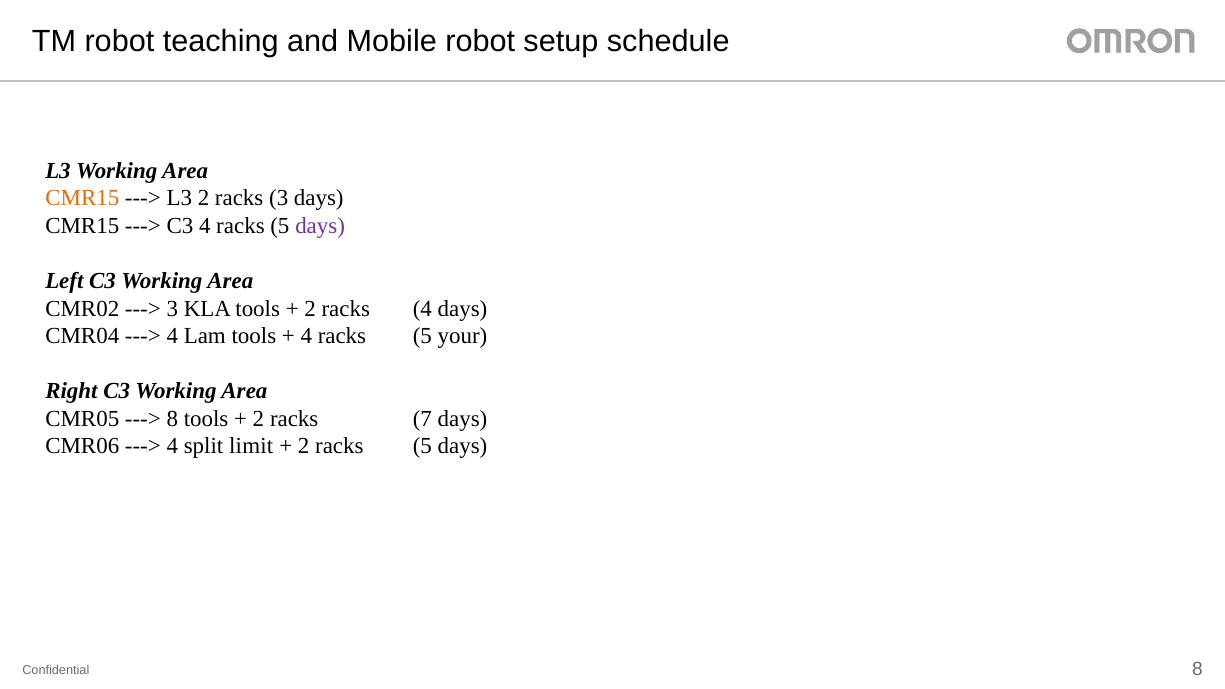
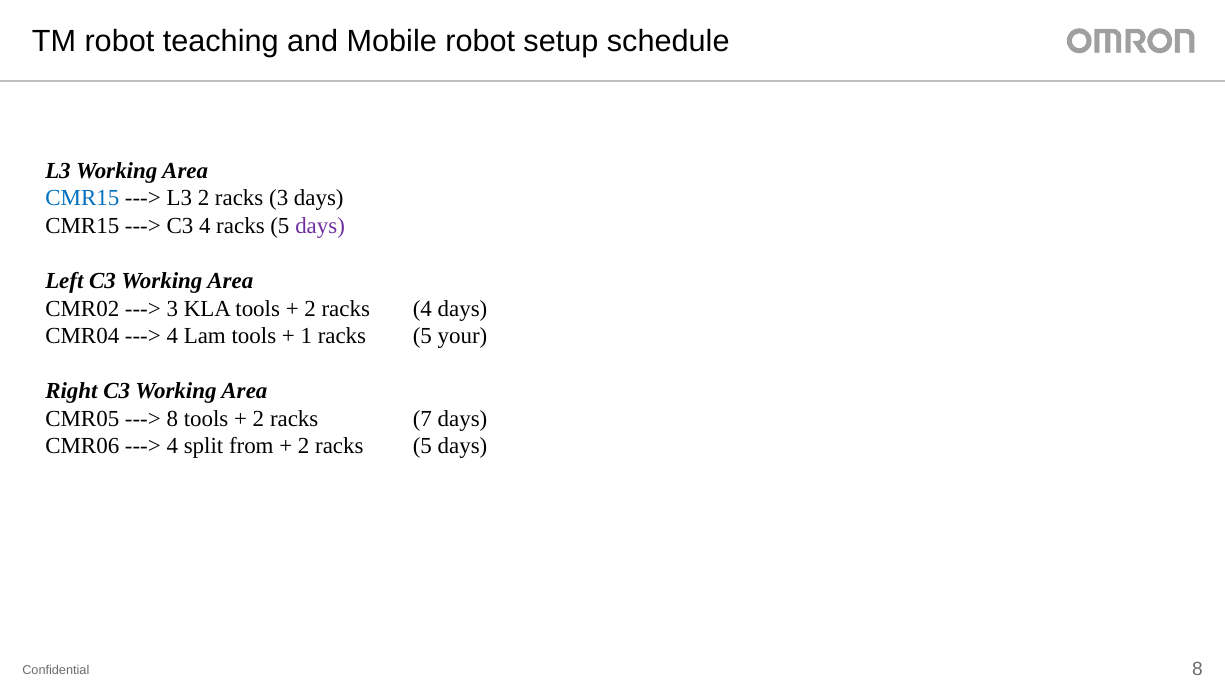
CMR15 at (82, 198) colour: orange -> blue
4 at (306, 336): 4 -> 1
limit: limit -> from
